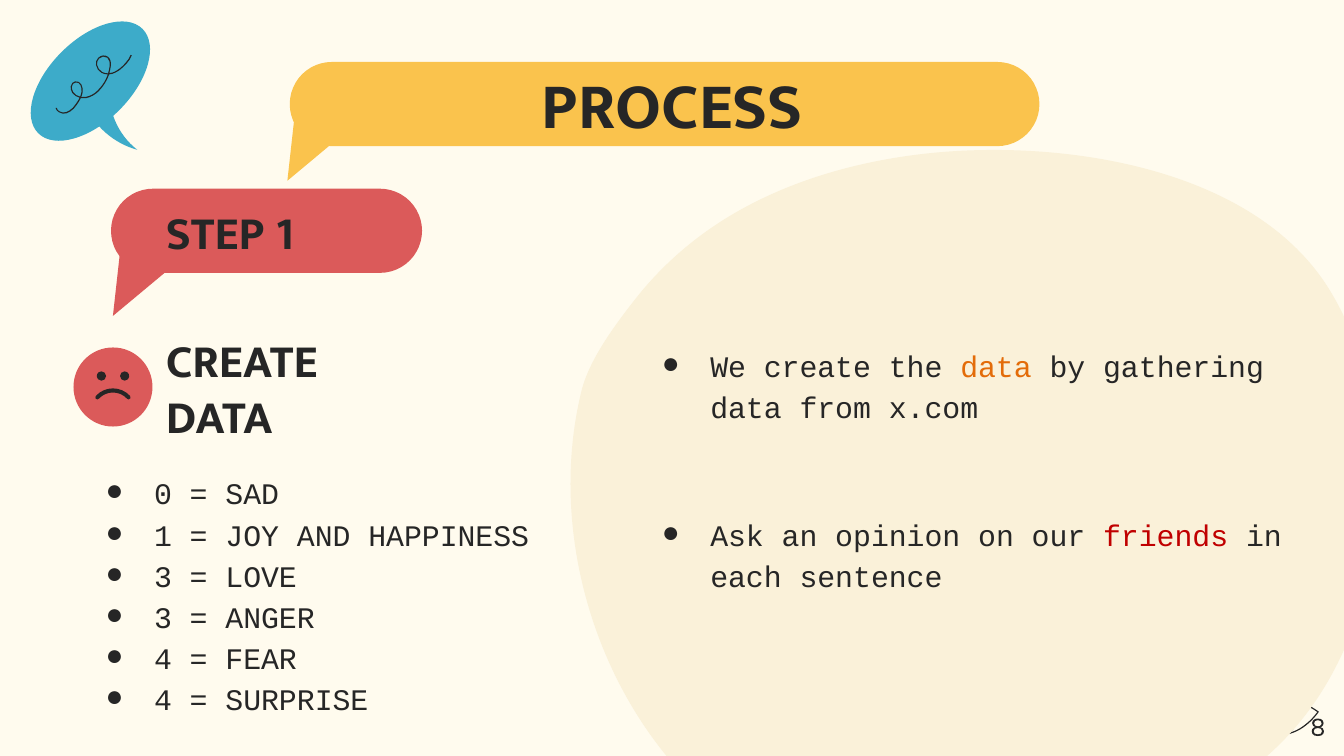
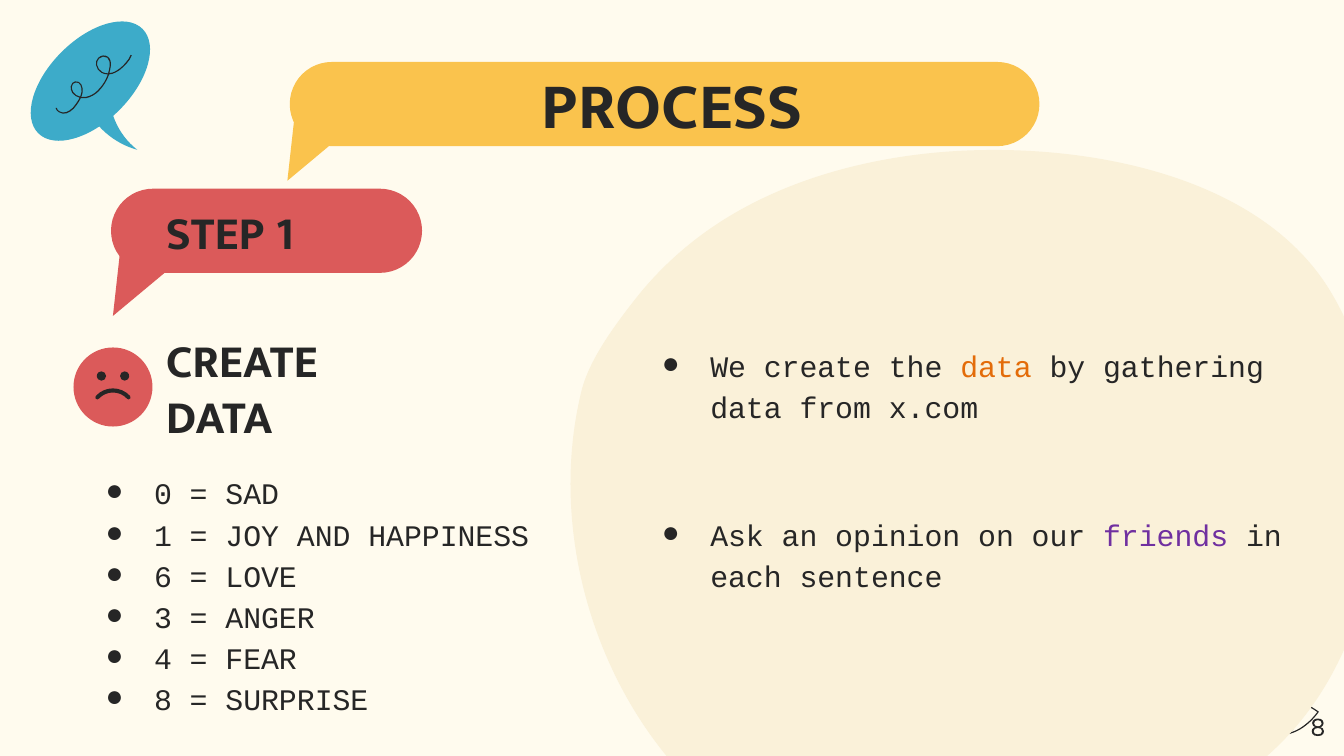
friends colour: red -> purple
3 at (163, 577): 3 -> 6
4 at (163, 701): 4 -> 8
